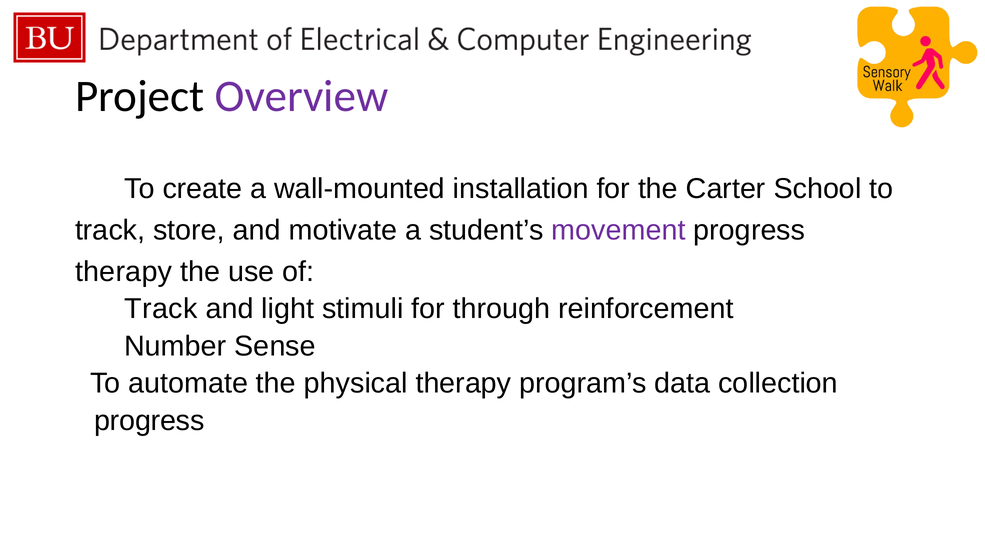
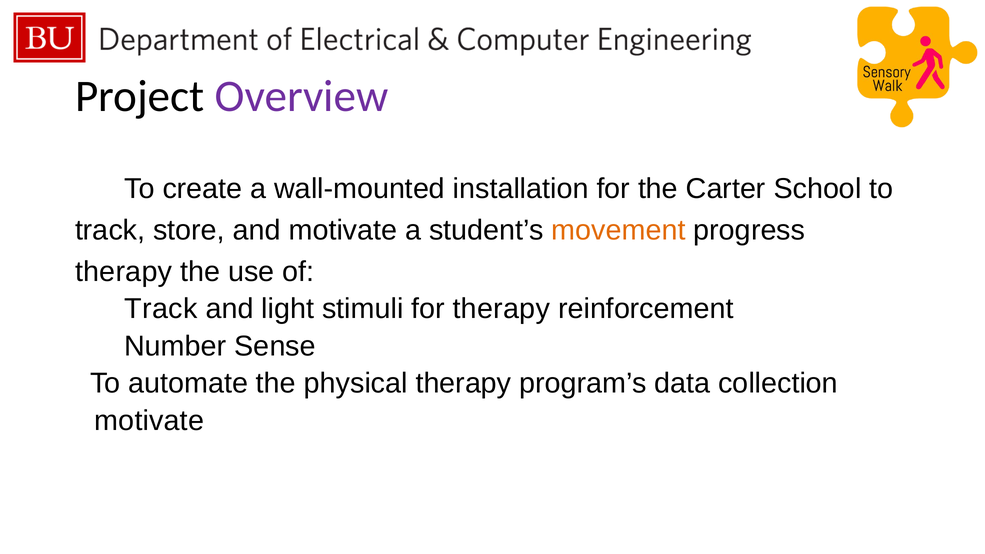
movement colour: purple -> orange
for through: through -> therapy
progress at (149, 421): progress -> motivate
